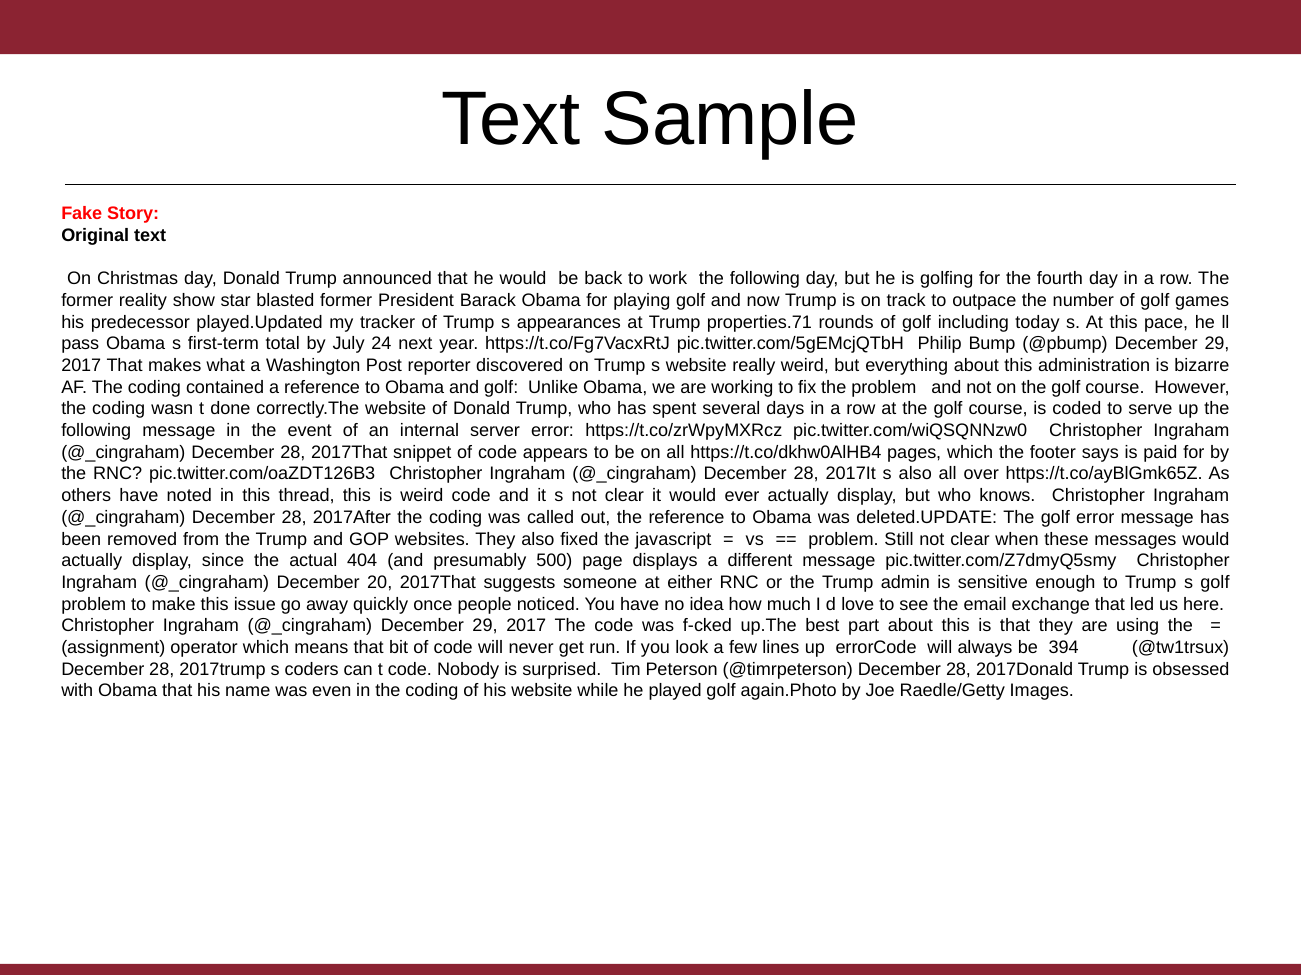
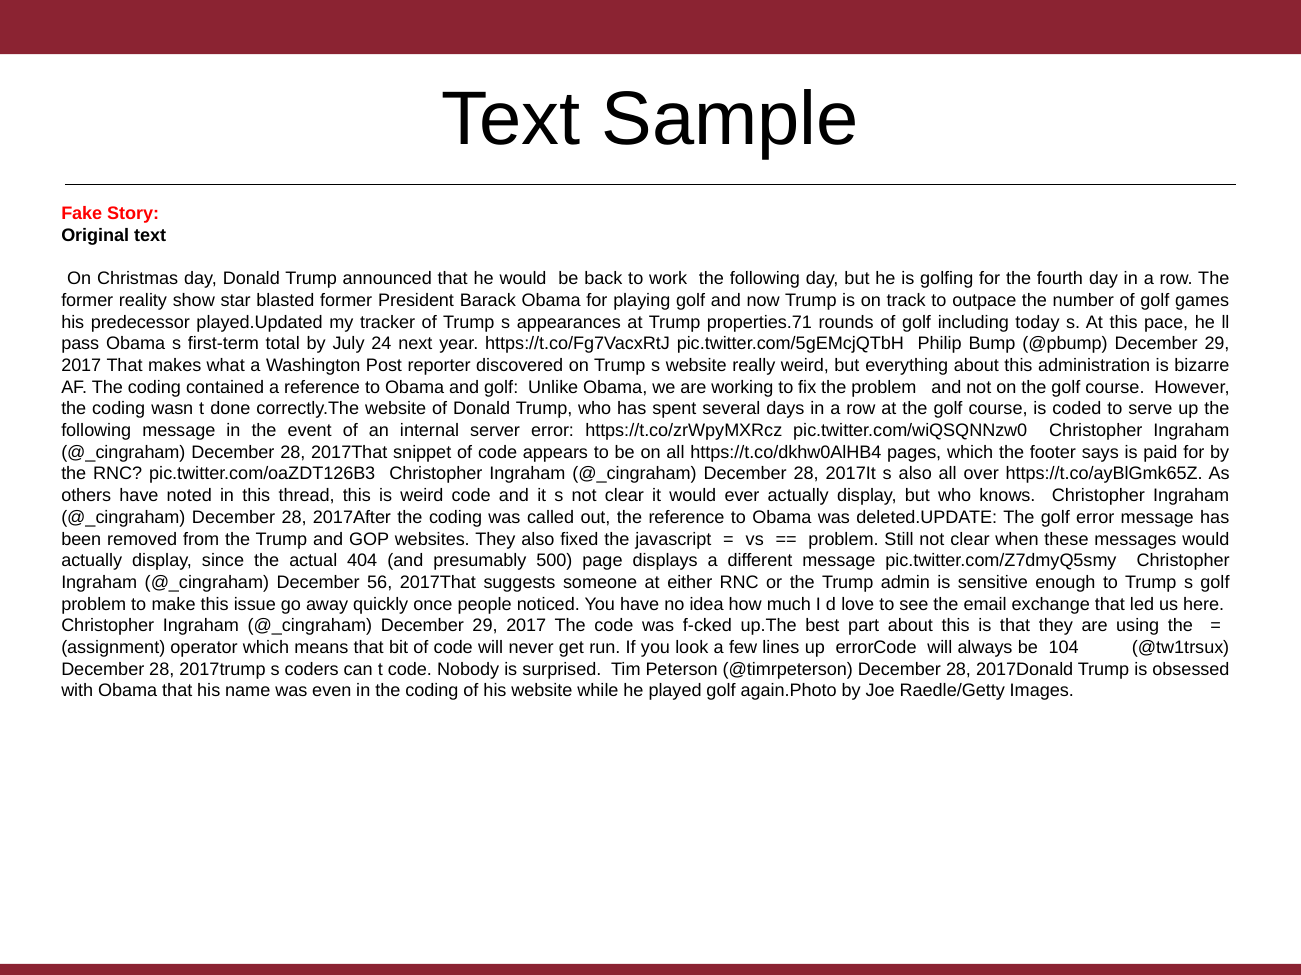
20: 20 -> 56
394: 394 -> 104
